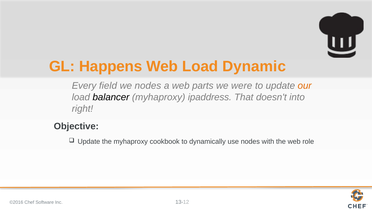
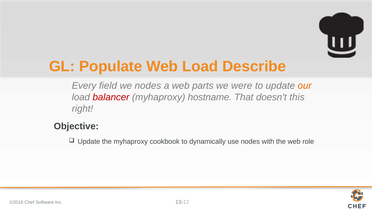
Happens: Happens -> Populate
Dynamic: Dynamic -> Describe
balancer colour: black -> red
ipaddress: ipaddress -> hostname
into: into -> this
